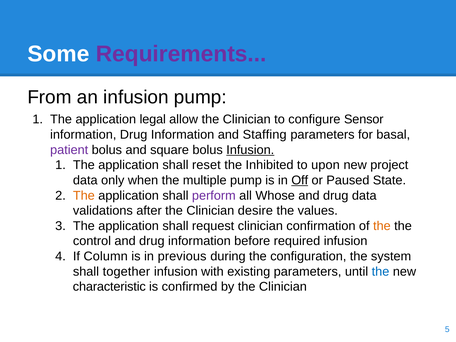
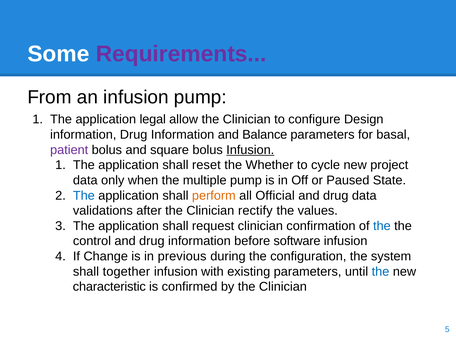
Sensor: Sensor -> Design
Staffing: Staffing -> Balance
Inhibited: Inhibited -> Whether
upon: upon -> cycle
Off underline: present -> none
The at (84, 195) colour: orange -> blue
perform colour: purple -> orange
Whose: Whose -> Official
desire: desire -> rectify
the at (382, 226) colour: orange -> blue
required: required -> software
Column: Column -> Change
